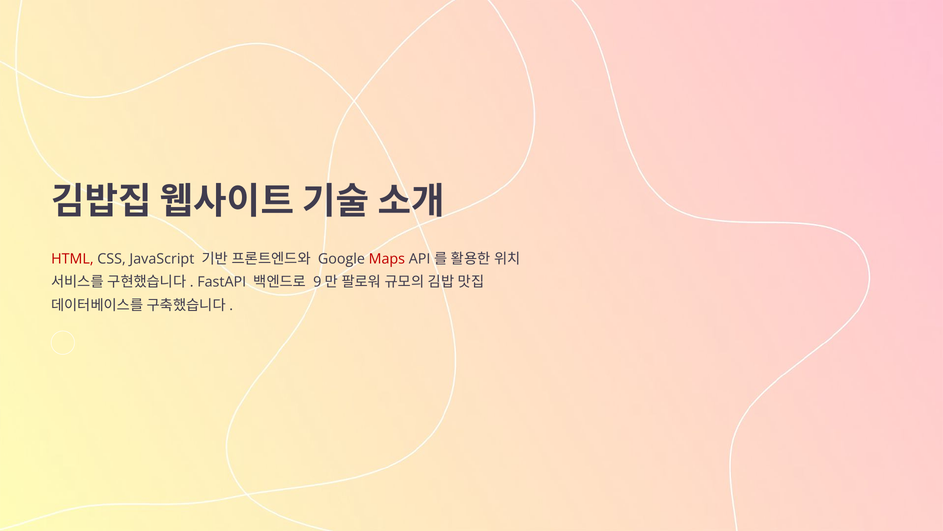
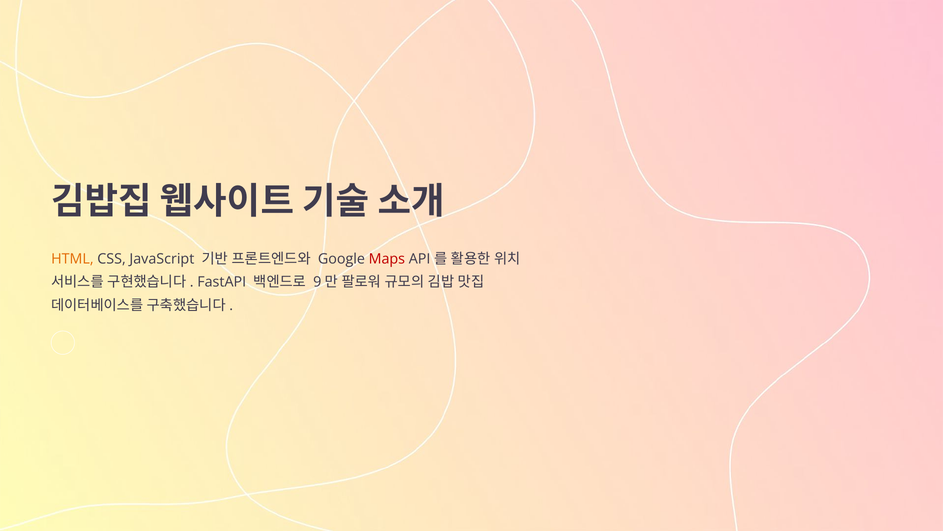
HTML colour: red -> orange
